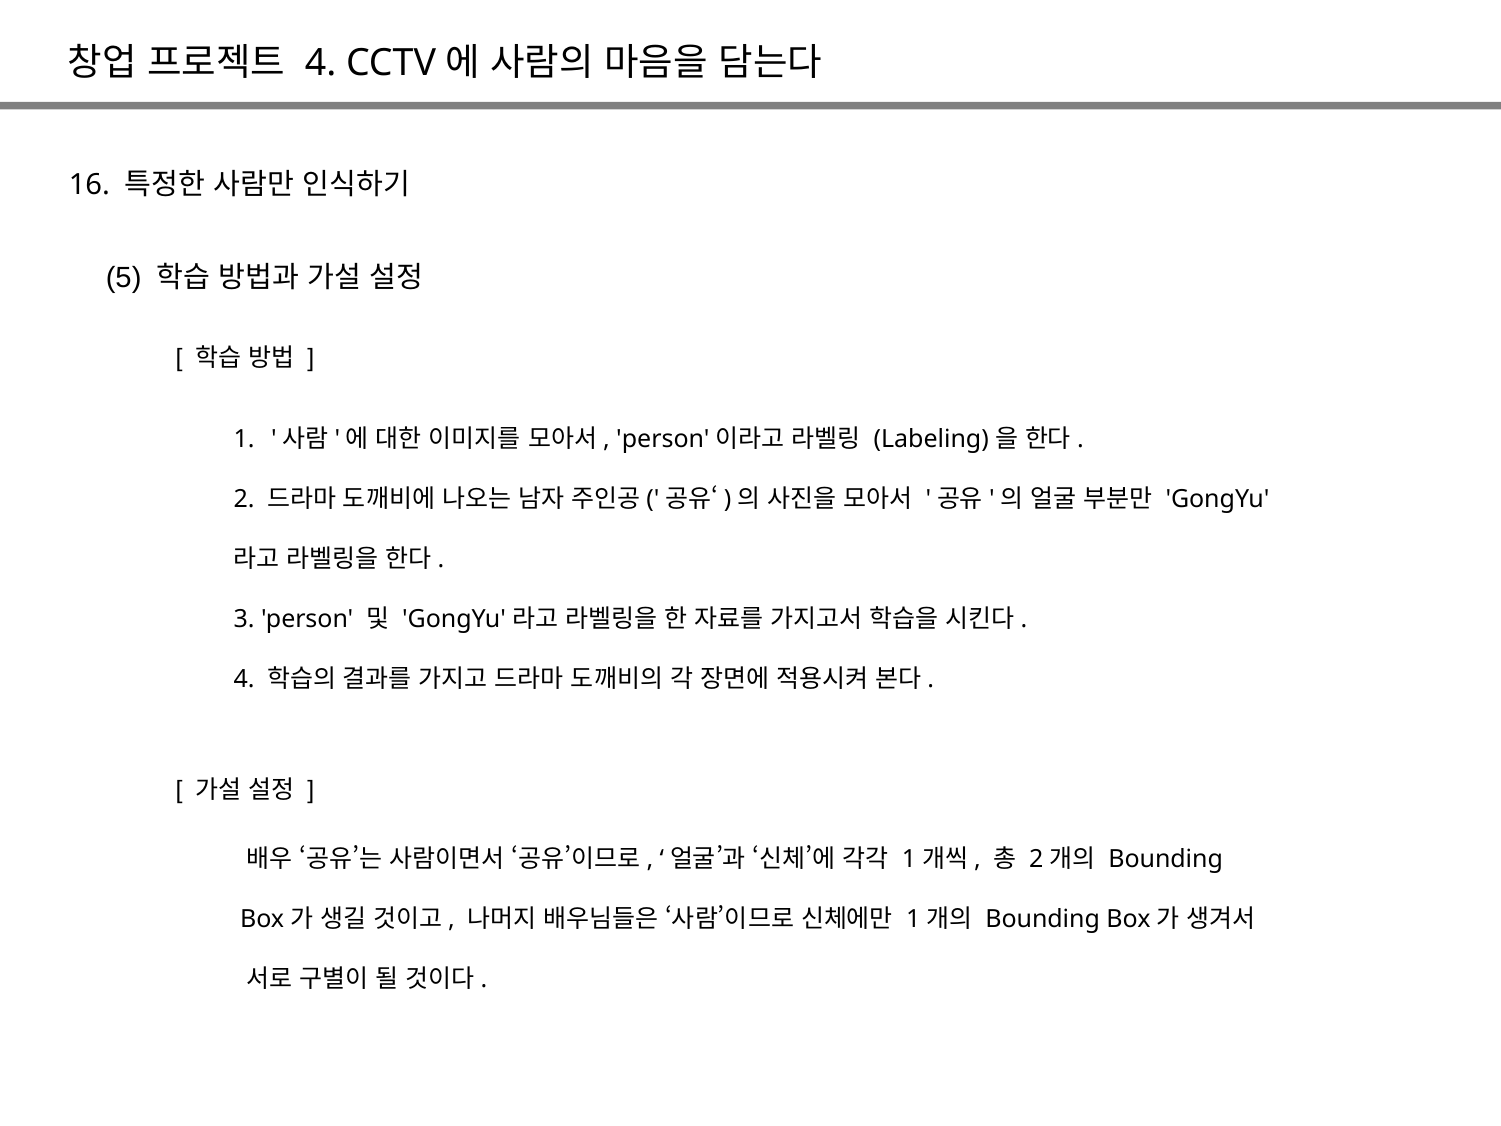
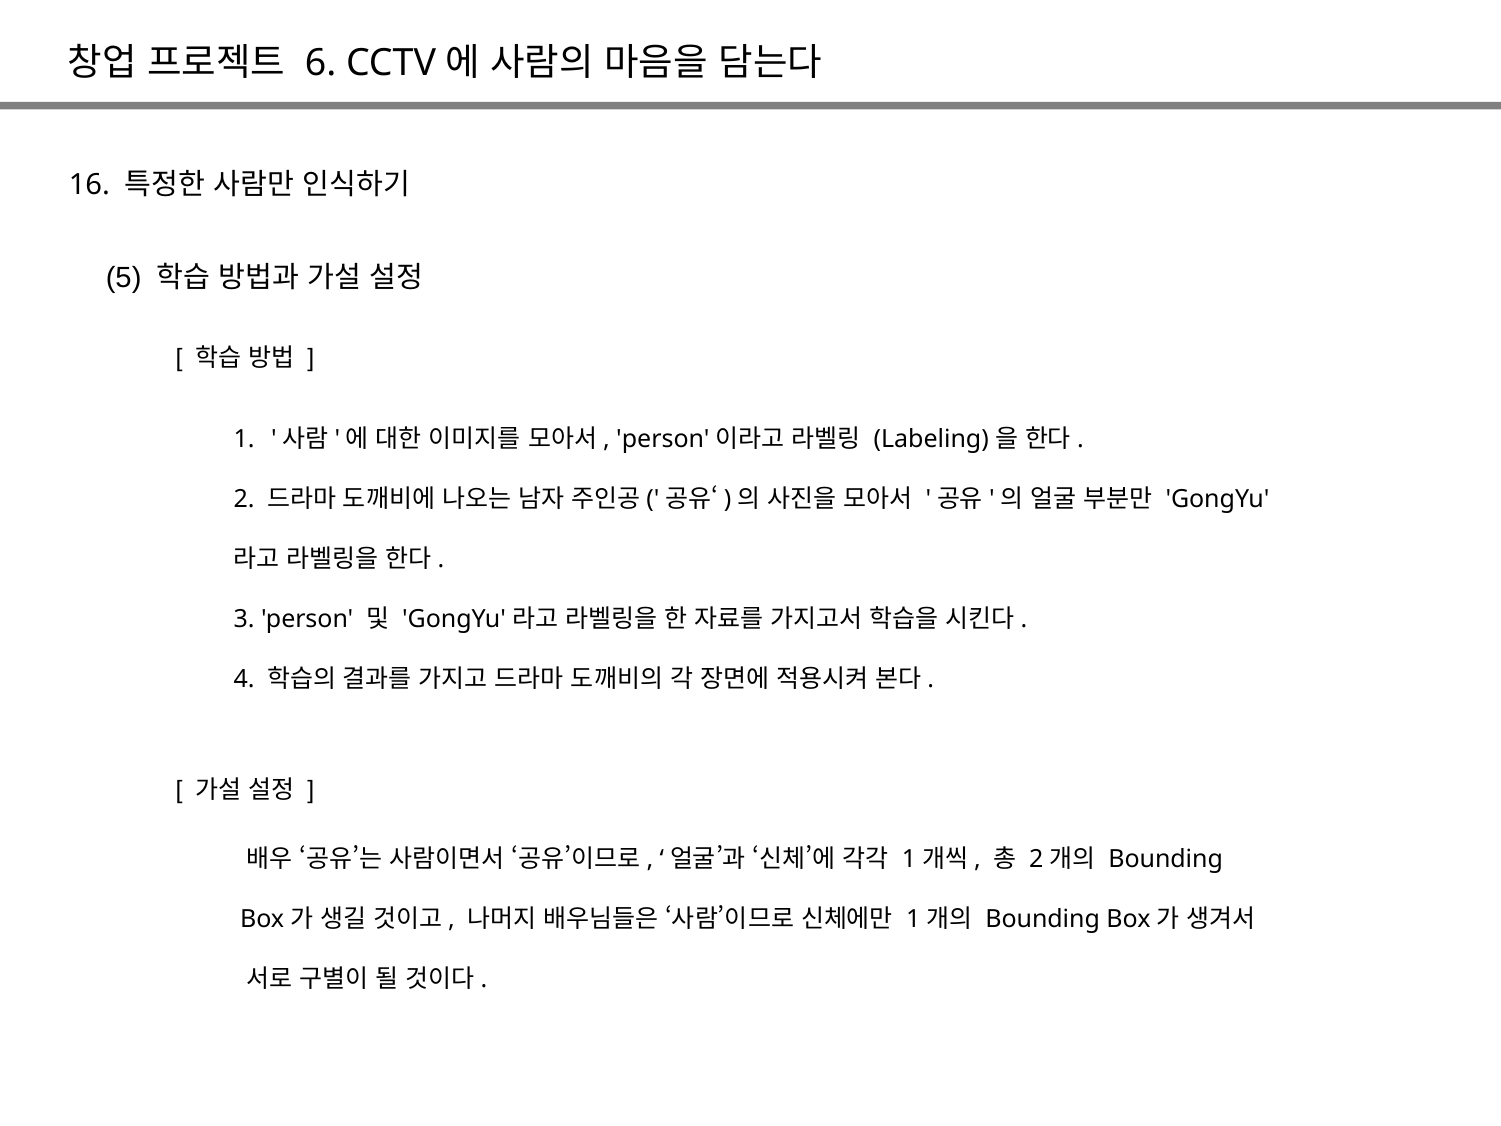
4 at (321, 63): 4 -> 6
